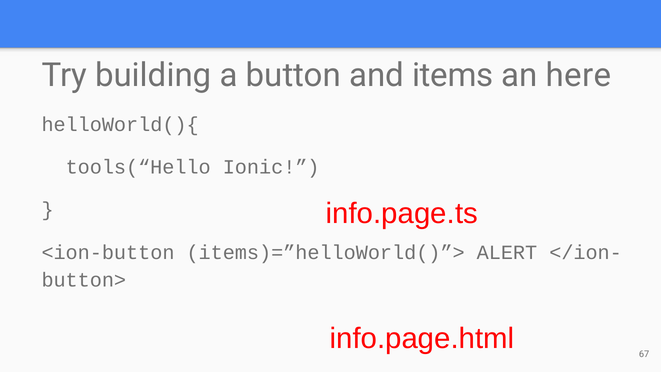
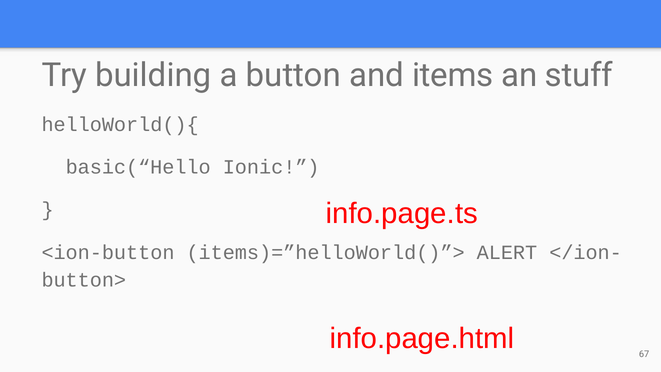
here: here -> stuff
tools(“Hello: tools(“Hello -> basic(“Hello
